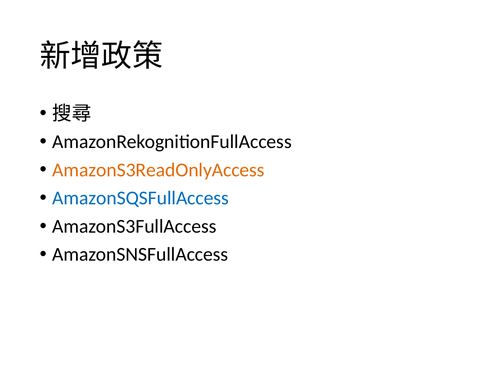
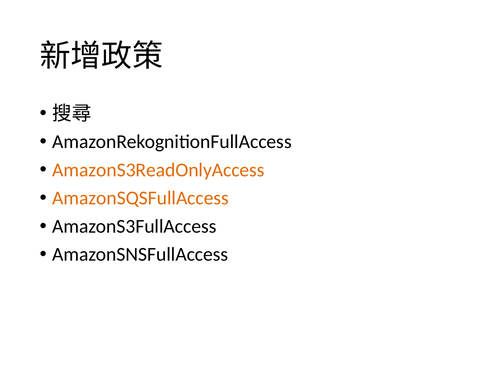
AmazonSQSFullAccess colour: blue -> orange
